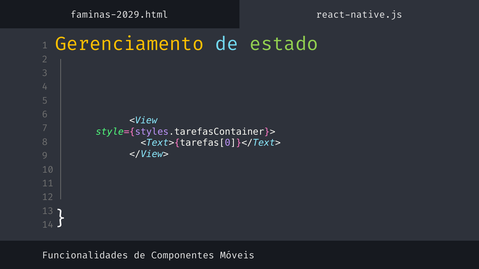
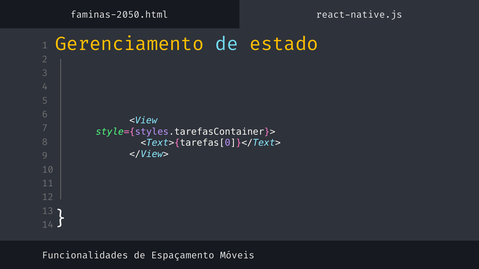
faminas-2029.html: faminas-2029.html -> faminas-2050.html
estado colour: light green -> yellow
Componentes: Componentes -> Espaçamento
